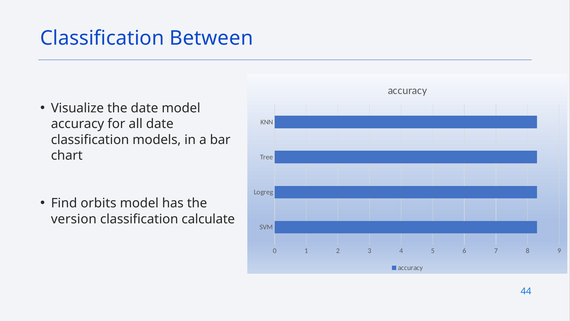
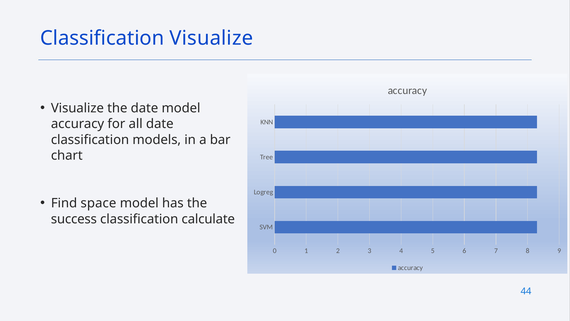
Classification Between: Between -> Visualize
orbits: orbits -> space
version: version -> success
